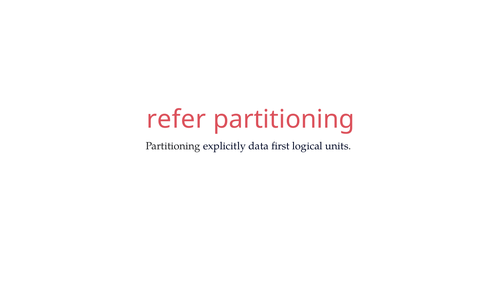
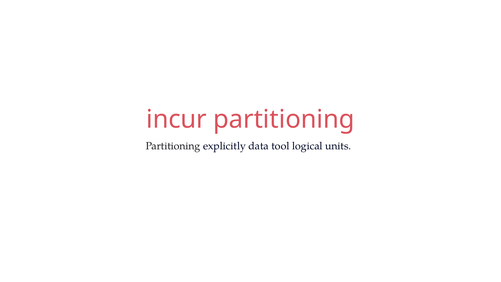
refer: refer -> incur
first: first -> tool
